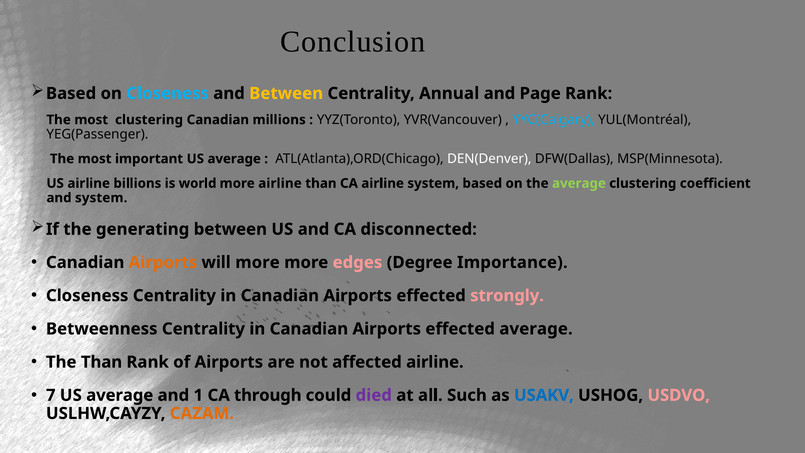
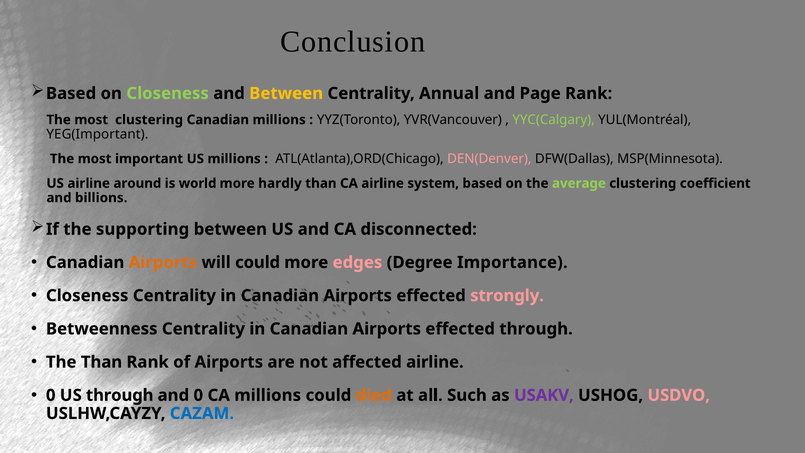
Closeness at (168, 93) colour: light blue -> light green
YYC(Calgary colour: light blue -> light green
YEG(Passenger: YEG(Passenger -> YEG(Important
important US average: average -> millions
DEN(Denver colour: white -> pink
billions: billions -> around
more airline: airline -> hardly
and system: system -> billions
generating: generating -> supporting
will more: more -> could
effected average: average -> through
7 at (51, 395): 7 -> 0
average at (120, 395): average -> through
and 1: 1 -> 0
CA through: through -> millions
died colour: purple -> orange
USAKV colour: blue -> purple
CAZAM colour: orange -> blue
